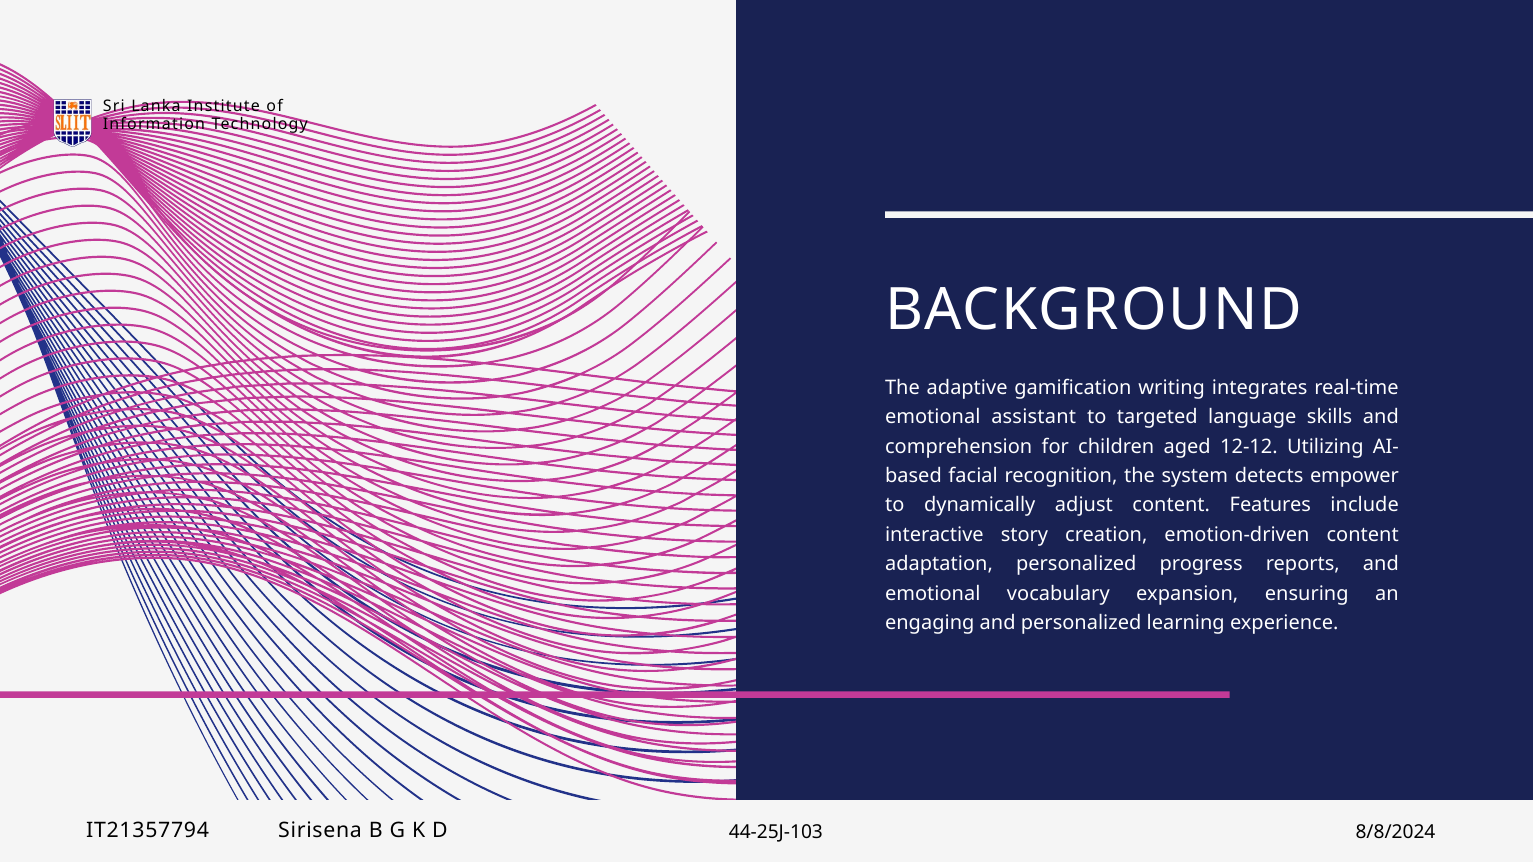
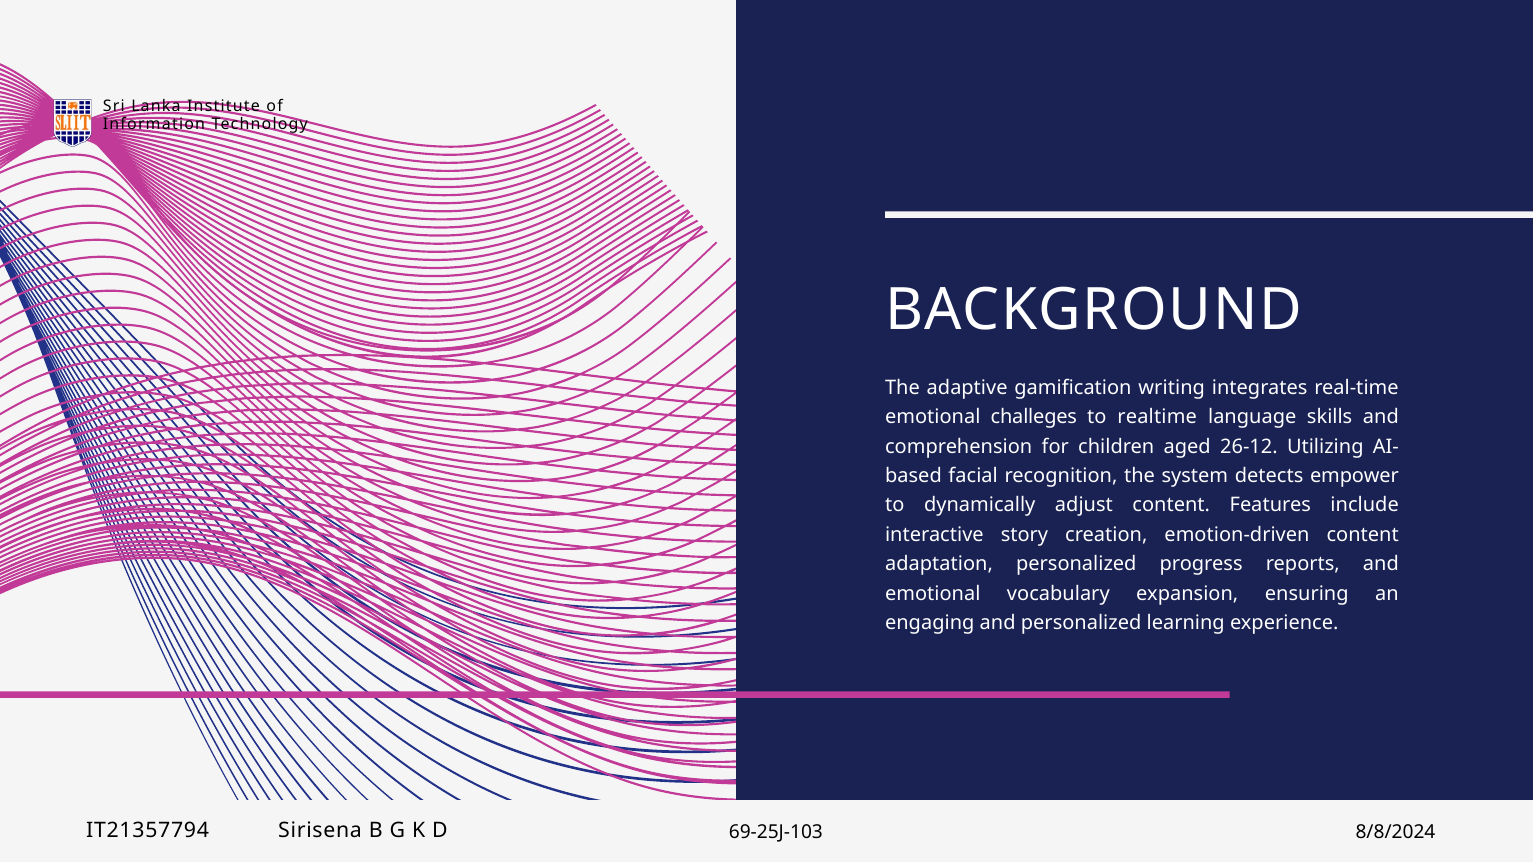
assistant: assistant -> challeges
targeted: targeted -> realtime
12-12: 12-12 -> 26-12
44-25J-103: 44-25J-103 -> 69-25J-103
